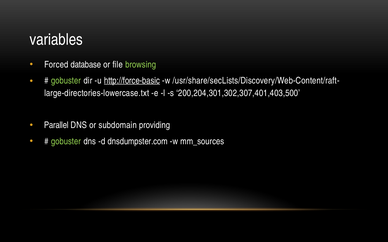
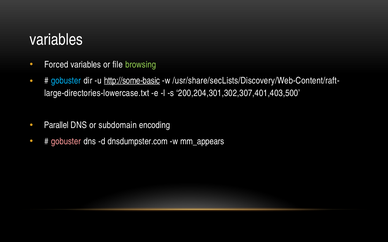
Forced database: database -> variables
gobuster at (66, 81) colour: light green -> light blue
http://force-basic: http://force-basic -> http://some-basic
providing: providing -> encoding
gobuster at (66, 142) colour: light green -> pink
mm_sources: mm_sources -> mm_appears
